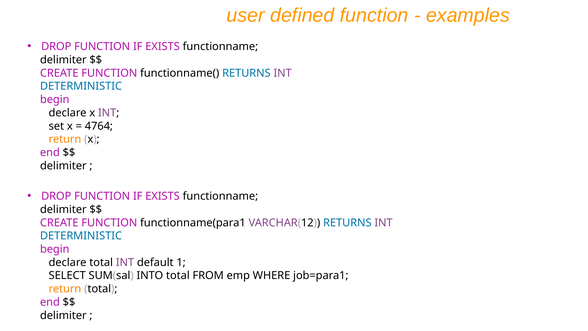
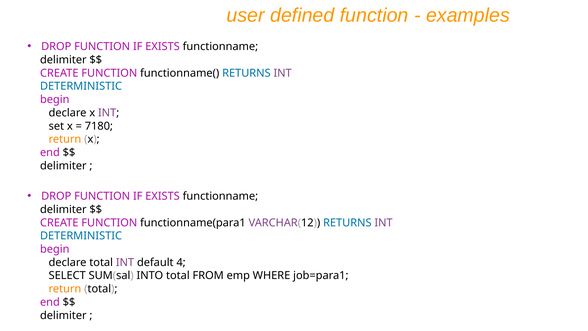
4764: 4764 -> 7180
1: 1 -> 4
